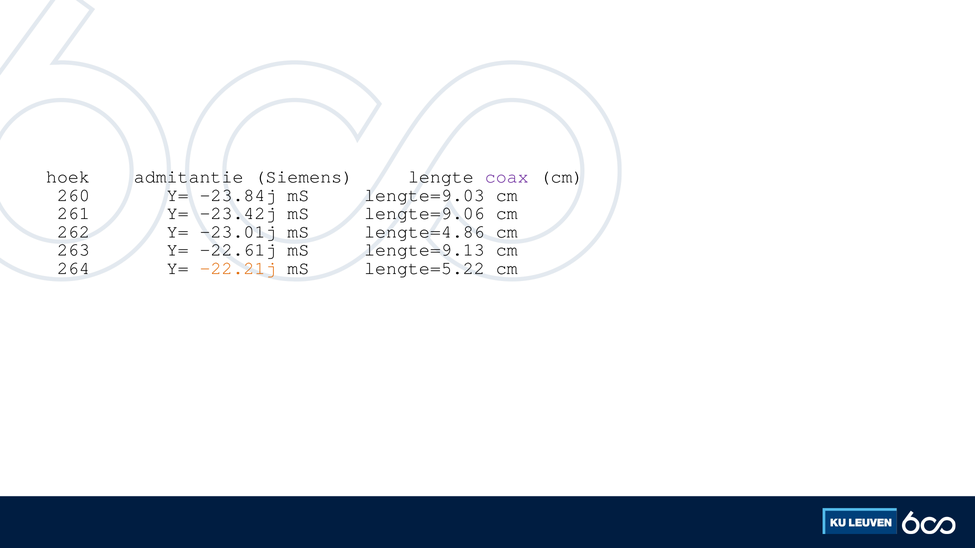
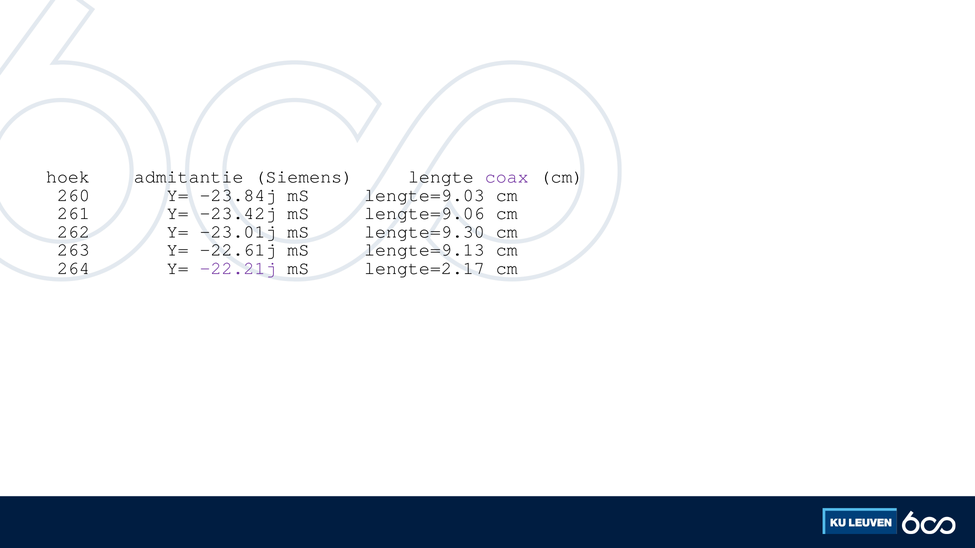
lengte=4.86: lengte=4.86 -> lengte=9.30
-22.21j colour: orange -> purple
lengte=5.22: lengte=5.22 -> lengte=2.17
